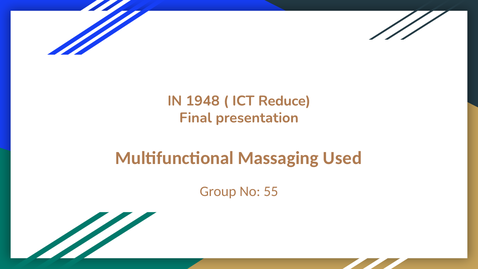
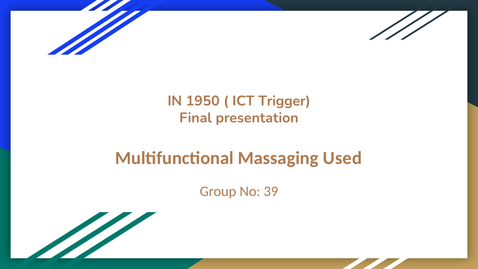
1948: 1948 -> 1950
Reduce: Reduce -> Trigger
55: 55 -> 39
